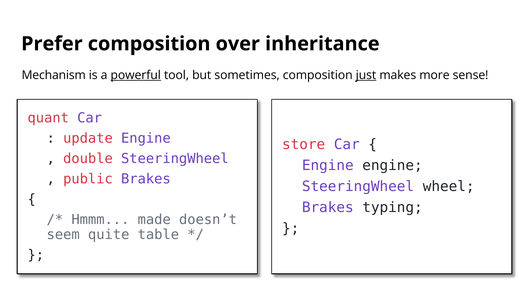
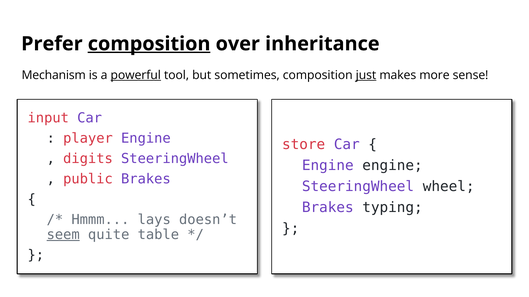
composition at (149, 44) underline: none -> present
quant: quant -> input
update: update -> player
double: double -> digits
made: made -> lays
seem underline: none -> present
